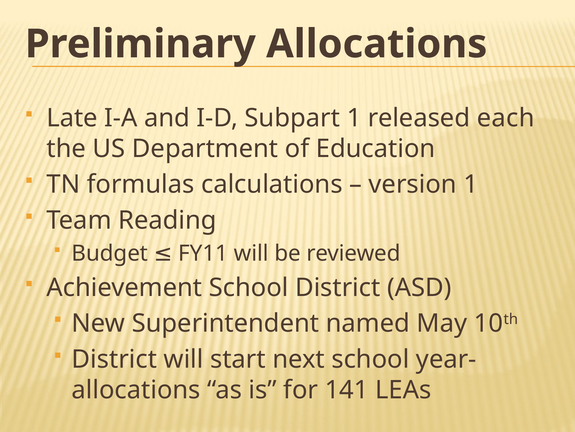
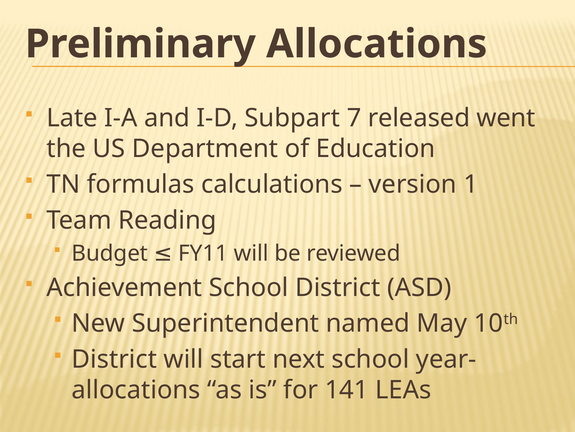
Subpart 1: 1 -> 7
each: each -> went
